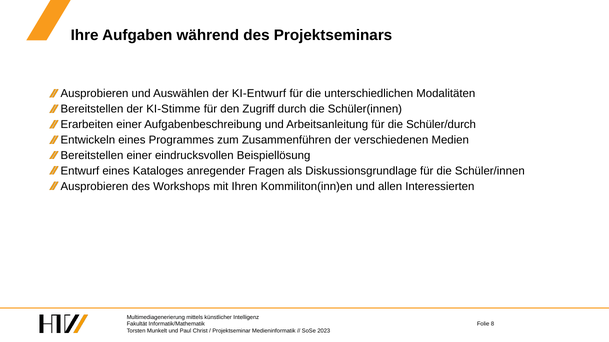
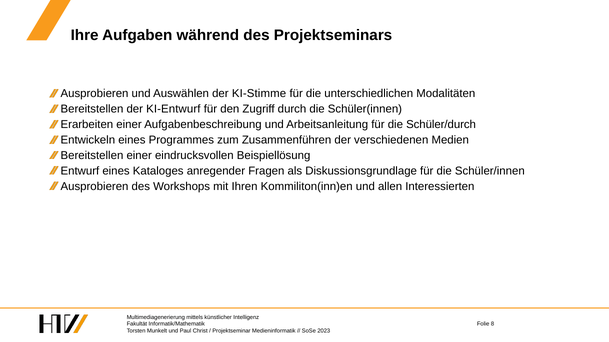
KI-Entwurf: KI-Entwurf -> KI-Stimme
KI-Stimme: KI-Stimme -> KI-Entwurf
